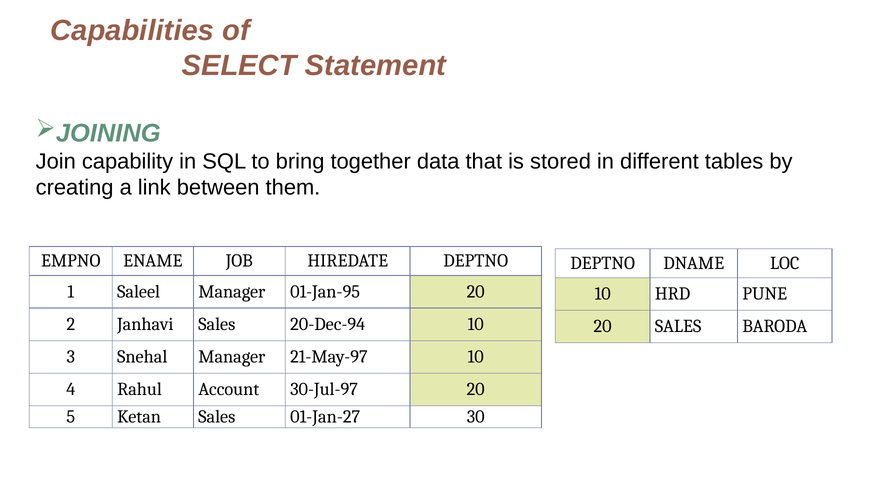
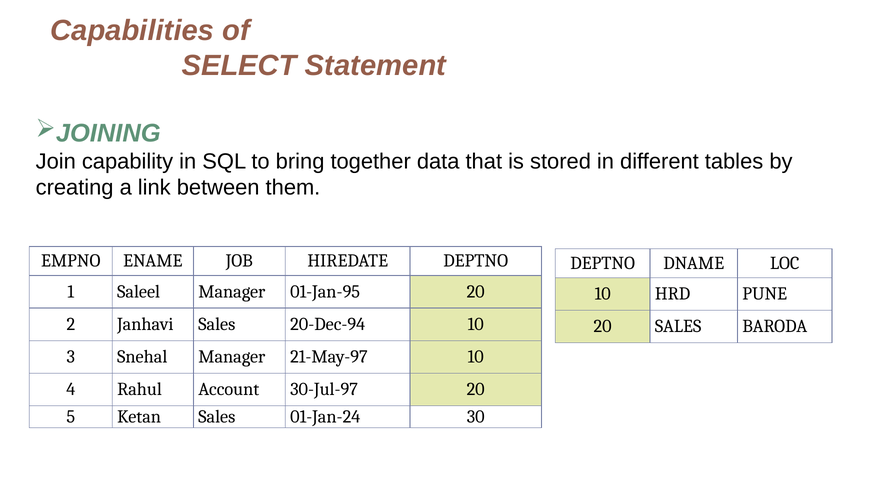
01-Jan-27: 01-Jan-27 -> 01-Jan-24
